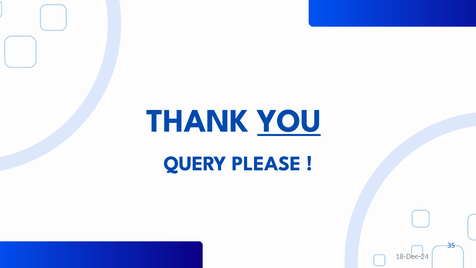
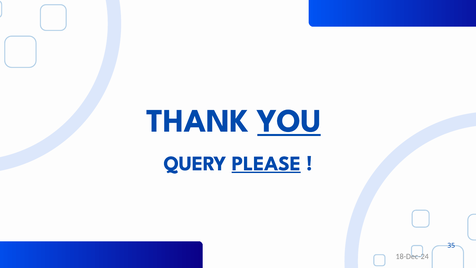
PLEASE underline: none -> present
